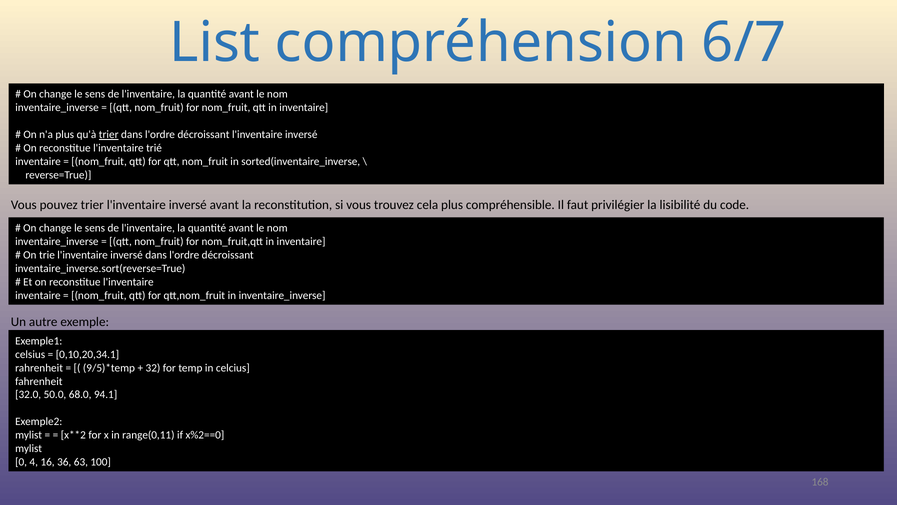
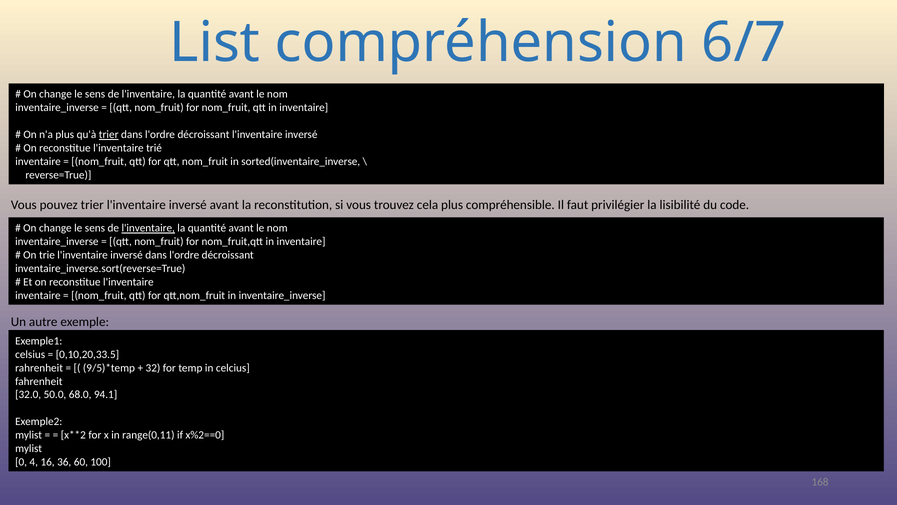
l'inventaire at (148, 228) underline: none -> present
0,10,20,34.1: 0,10,20,34.1 -> 0,10,20,33.5
63: 63 -> 60
